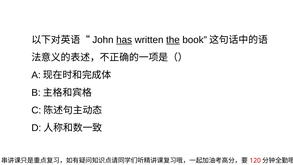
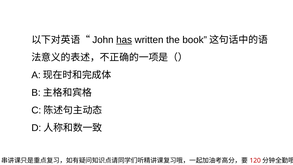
the underline: present -> none
